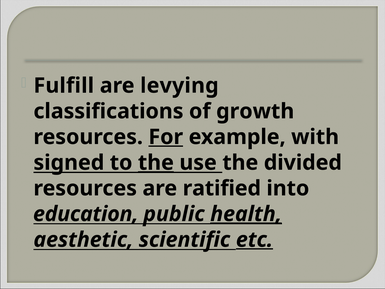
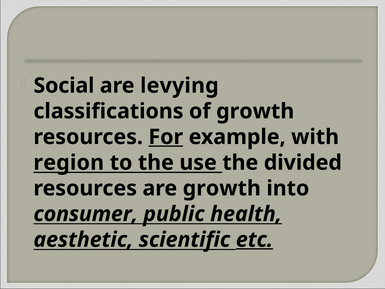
Fulfill: Fulfill -> Social
signed: signed -> region
the at (156, 163) underline: present -> none
are ratified: ratified -> growth
education: education -> consumer
health underline: present -> none
